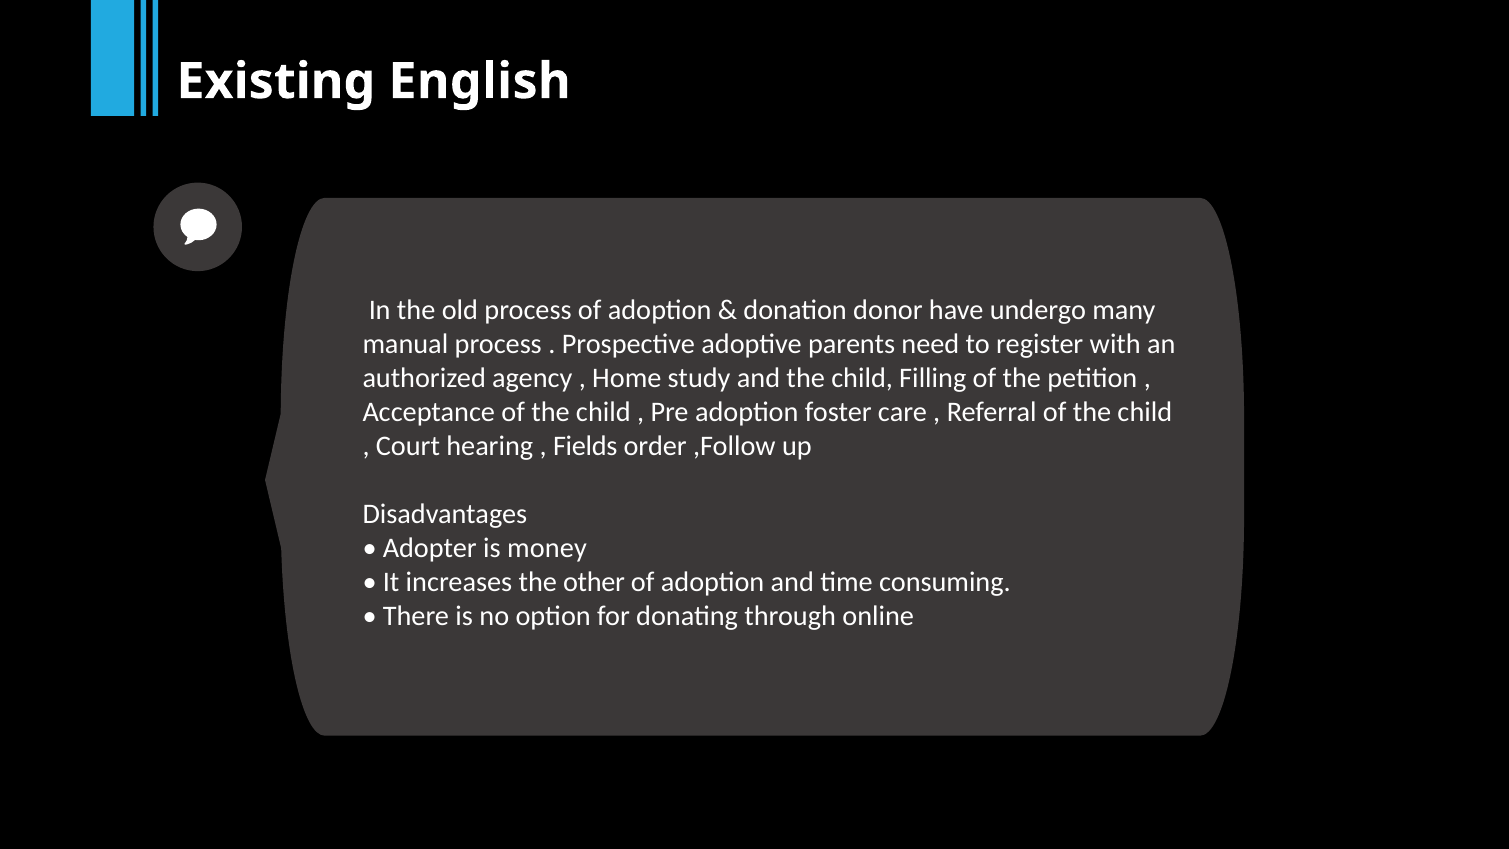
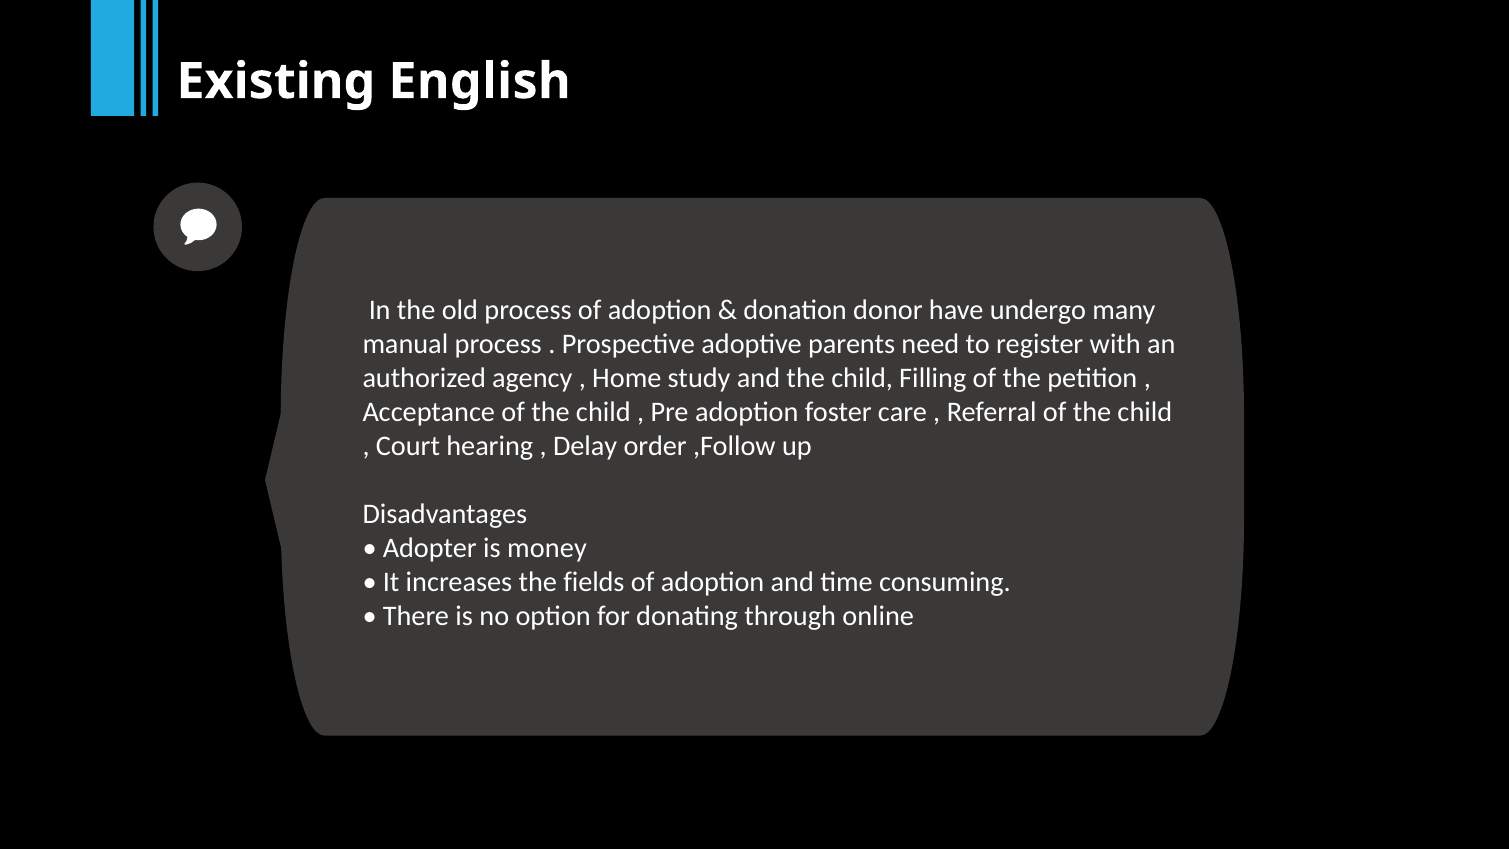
Fields: Fields -> Delay
other: other -> fields
